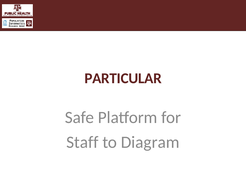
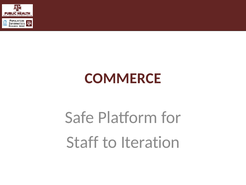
PARTICULAR: PARTICULAR -> COMMERCE
Diagram: Diagram -> Iteration
